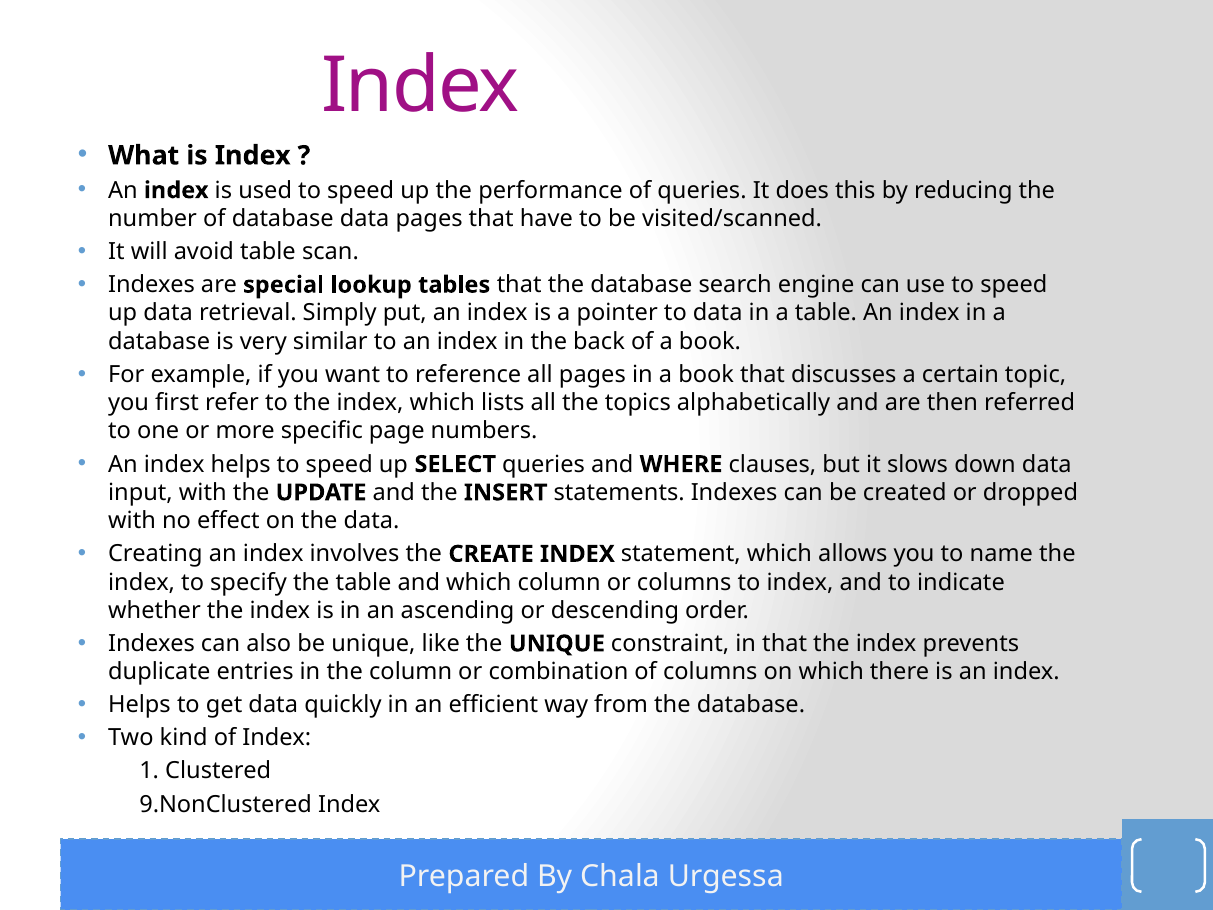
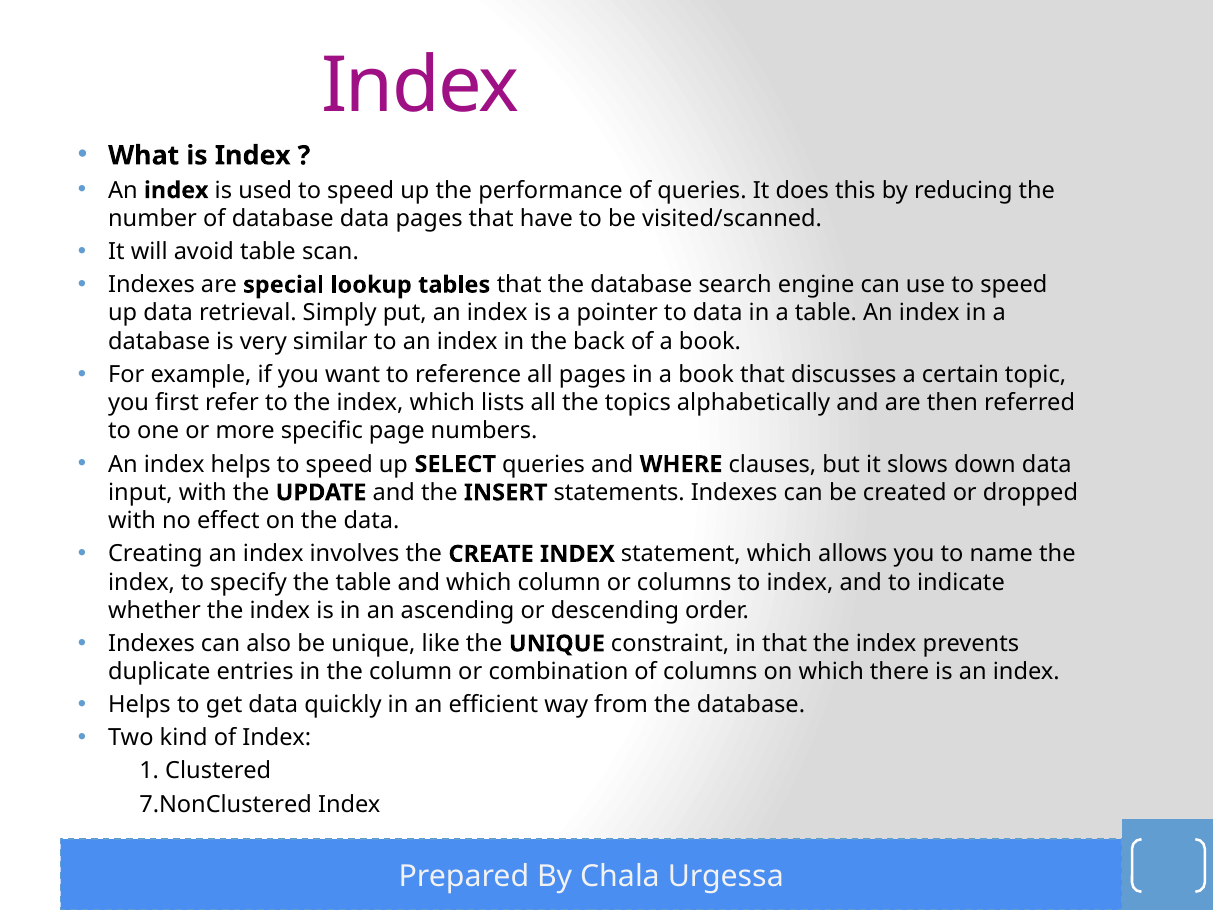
9.NonClustered: 9.NonClustered -> 7.NonClustered
